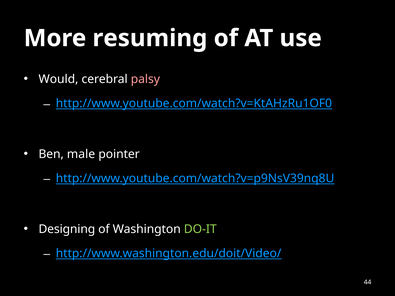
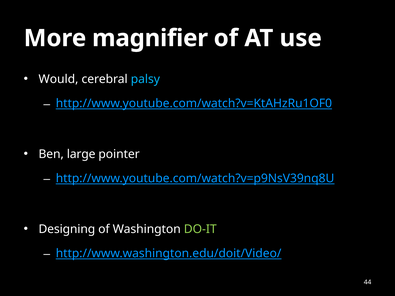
resuming: resuming -> magnifier
palsy colour: pink -> light blue
male: male -> large
